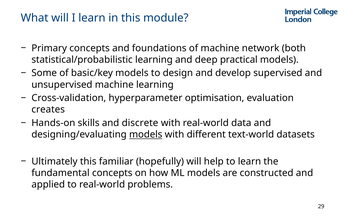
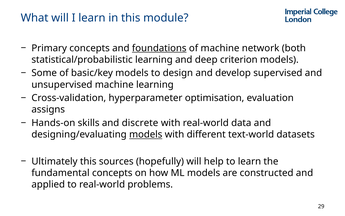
foundations underline: none -> present
practical: practical -> criterion
creates: creates -> assigns
familiar: familiar -> sources
